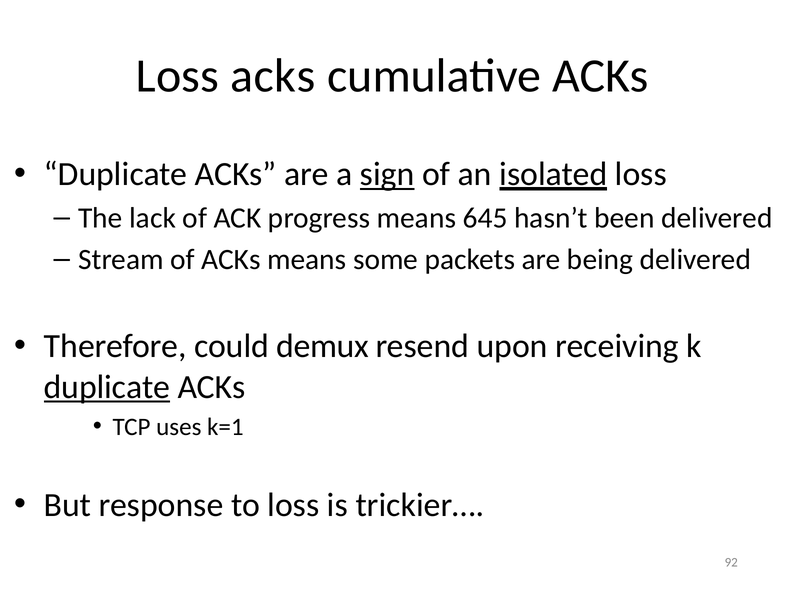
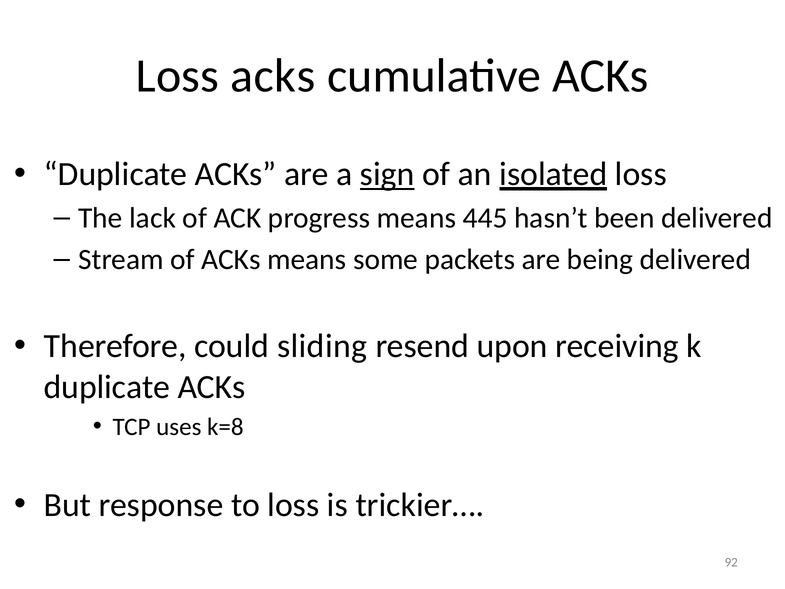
645: 645 -> 445
demux: demux -> sliding
duplicate at (107, 387) underline: present -> none
k=1: k=1 -> k=8
